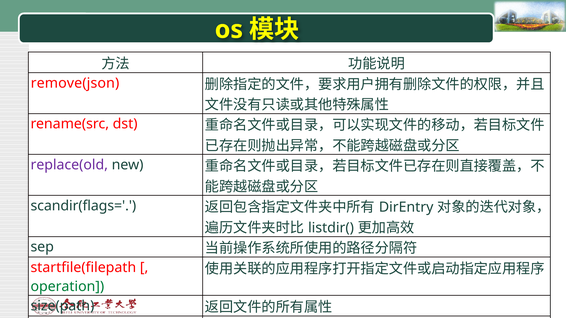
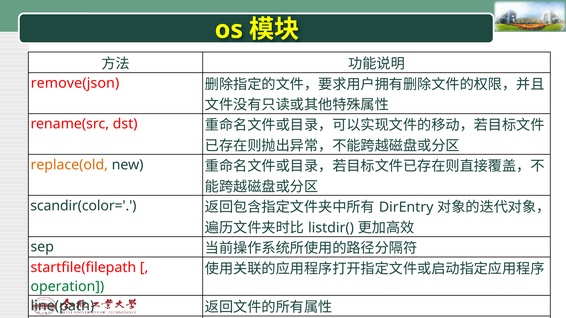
replace(old colour: purple -> orange
scandir(flags=: scandir(flags= -> scandir(color=
size(path: size(path -> line(path
